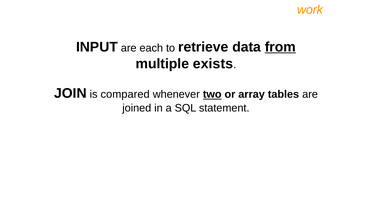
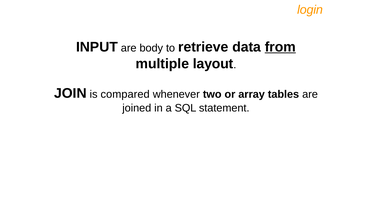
work: work -> login
each: each -> body
exists: exists -> layout
two underline: present -> none
